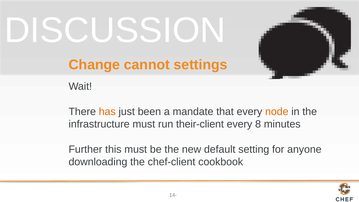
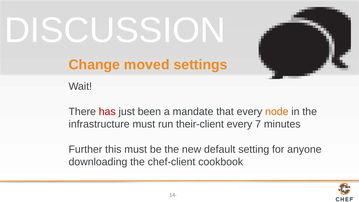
cannot: cannot -> moved
has colour: orange -> red
8: 8 -> 7
